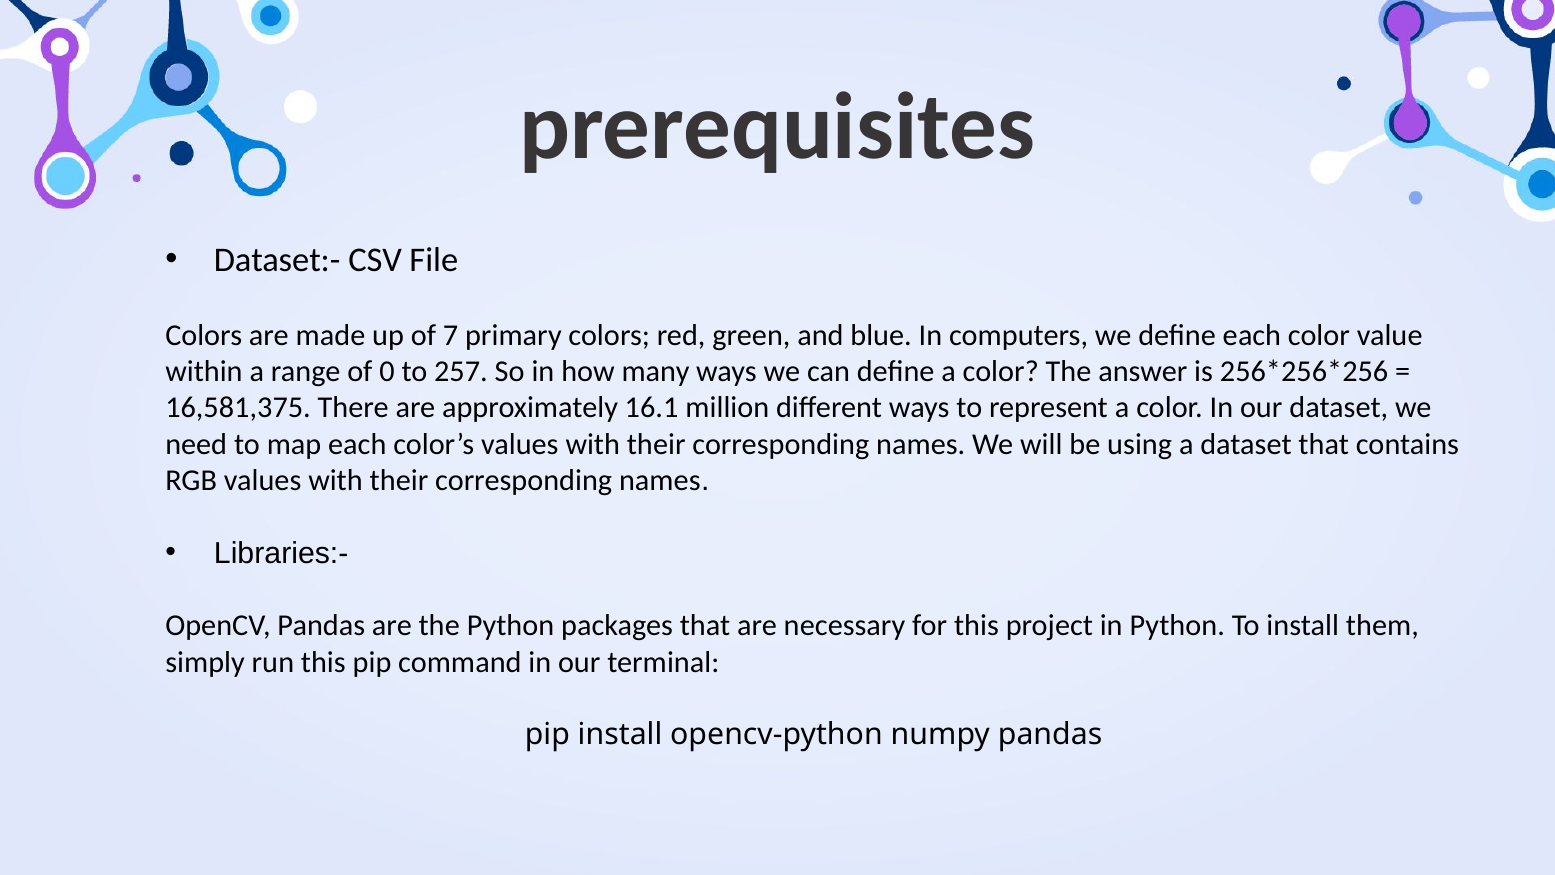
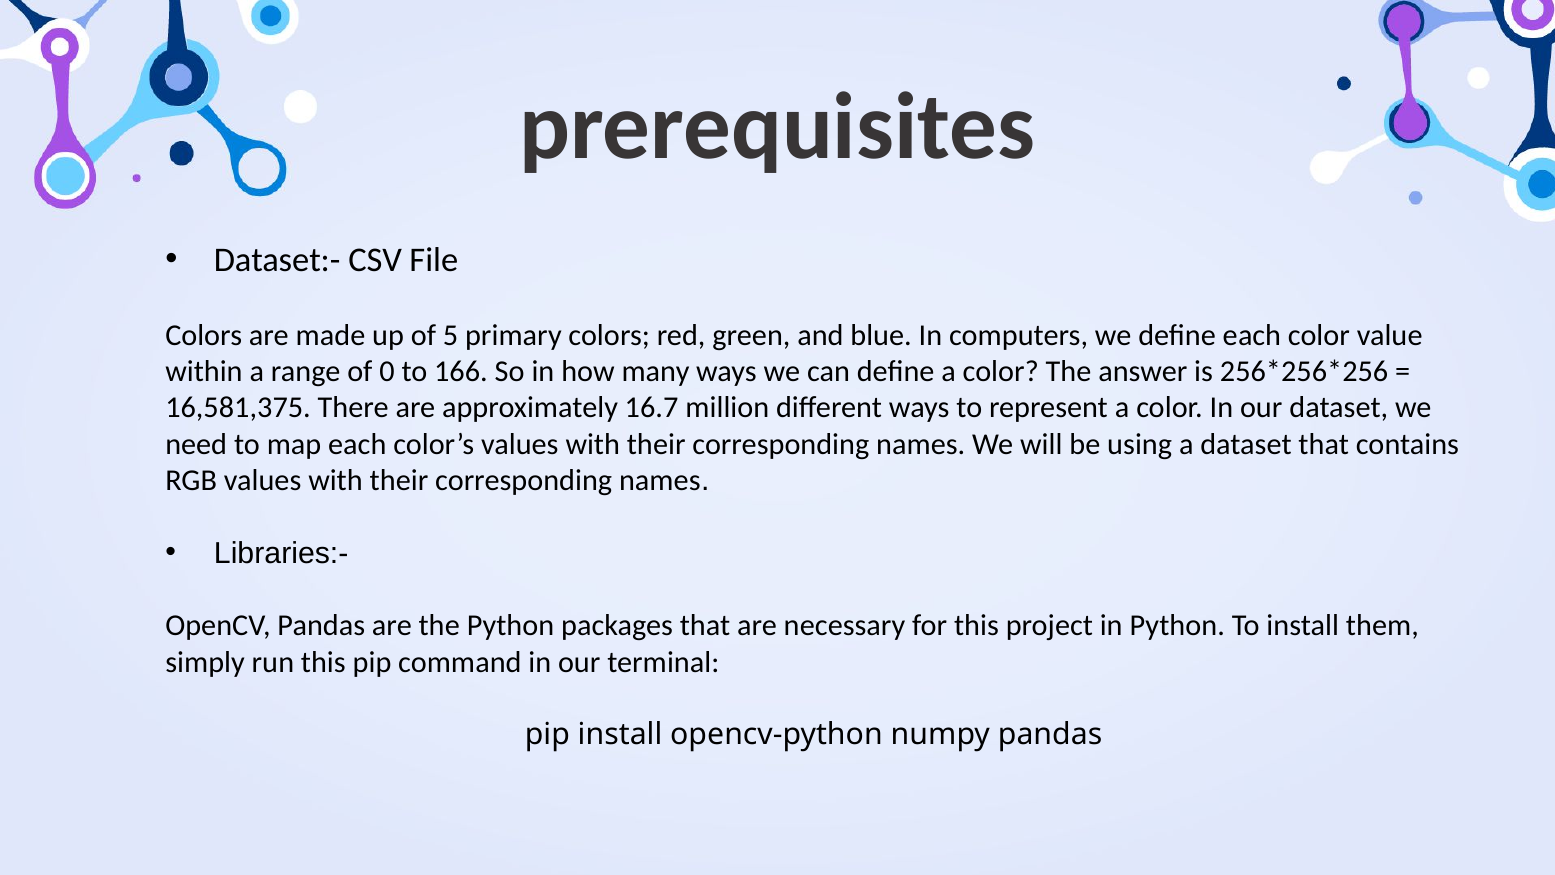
7: 7 -> 5
257: 257 -> 166
16.1: 16.1 -> 16.7
